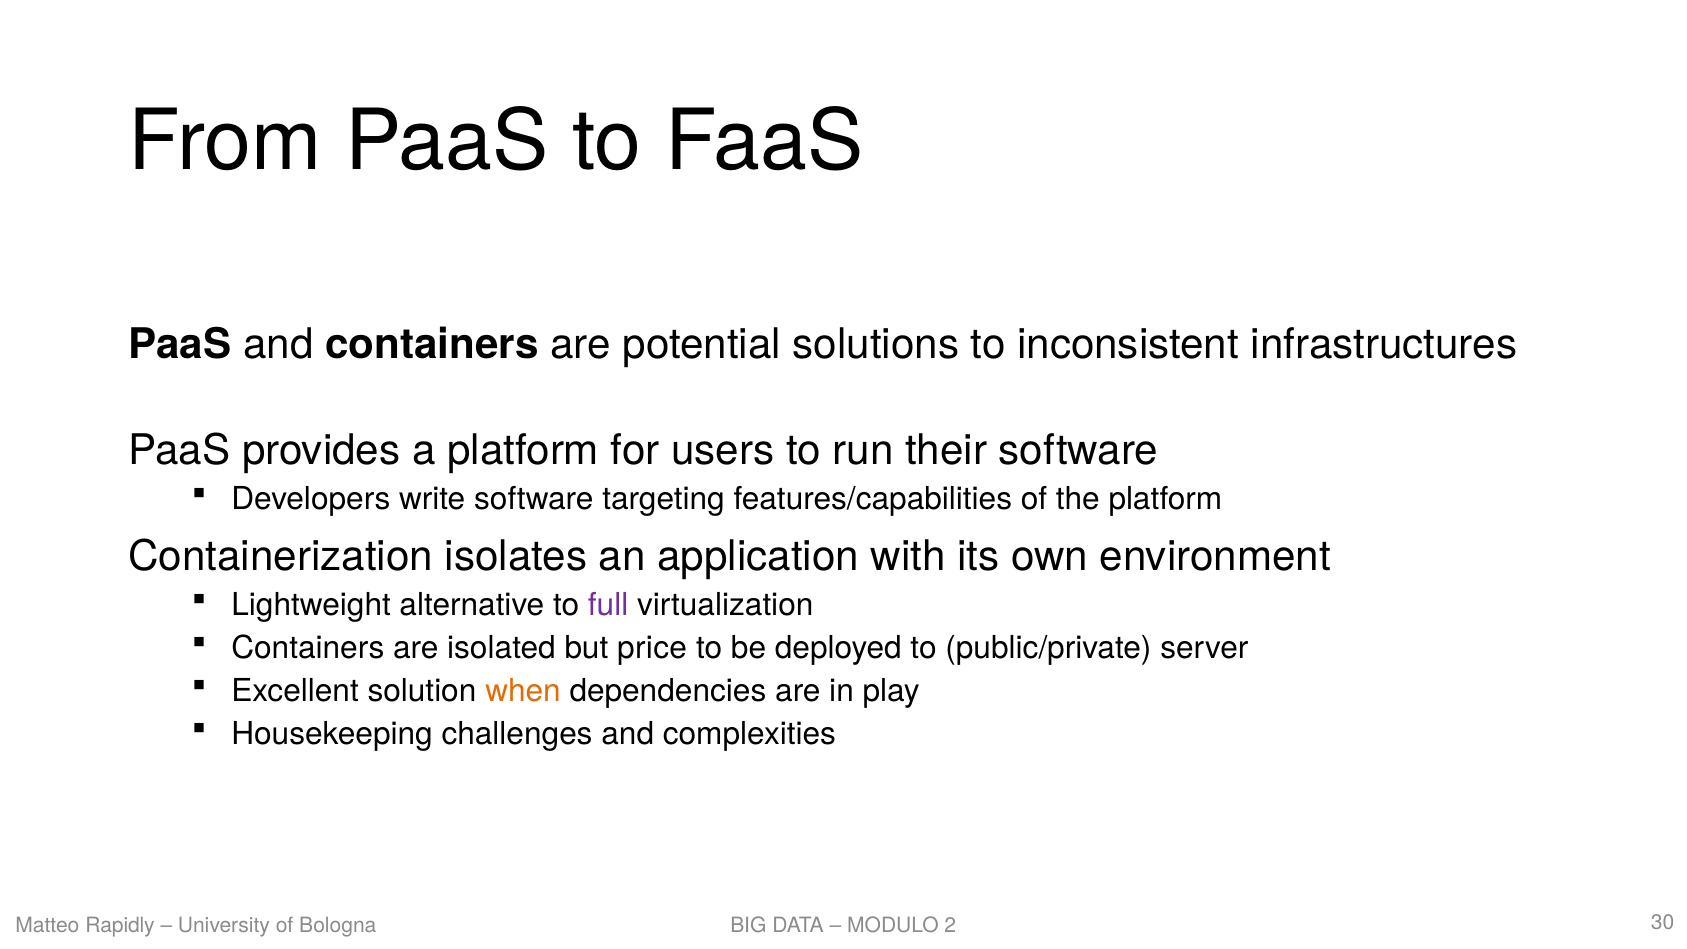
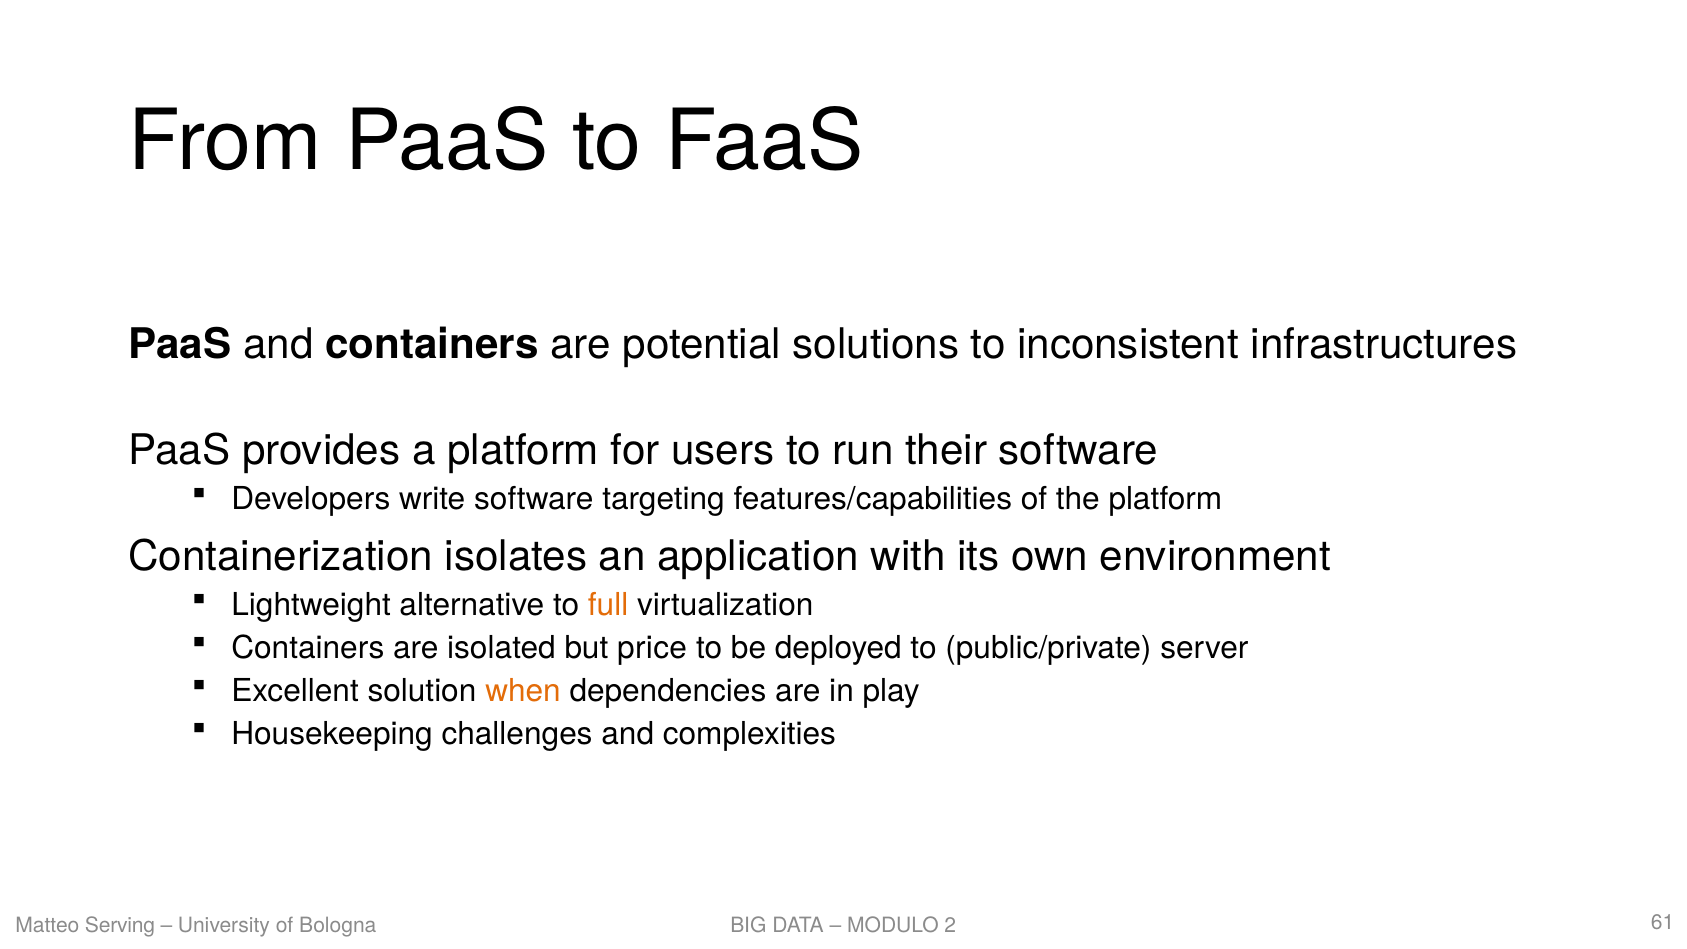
full colour: purple -> orange
Rapidly: Rapidly -> Serving
30: 30 -> 61
